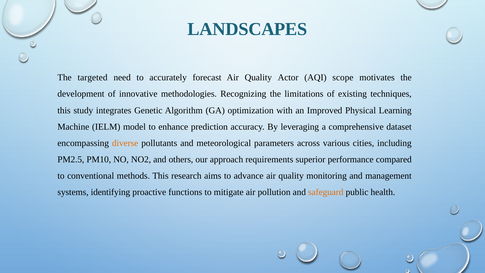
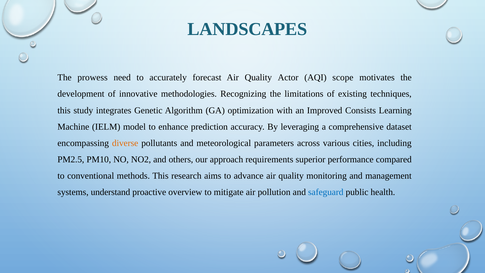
targeted: targeted -> prowess
Physical: Physical -> Consists
identifying: identifying -> understand
functions: functions -> overview
safeguard colour: orange -> blue
